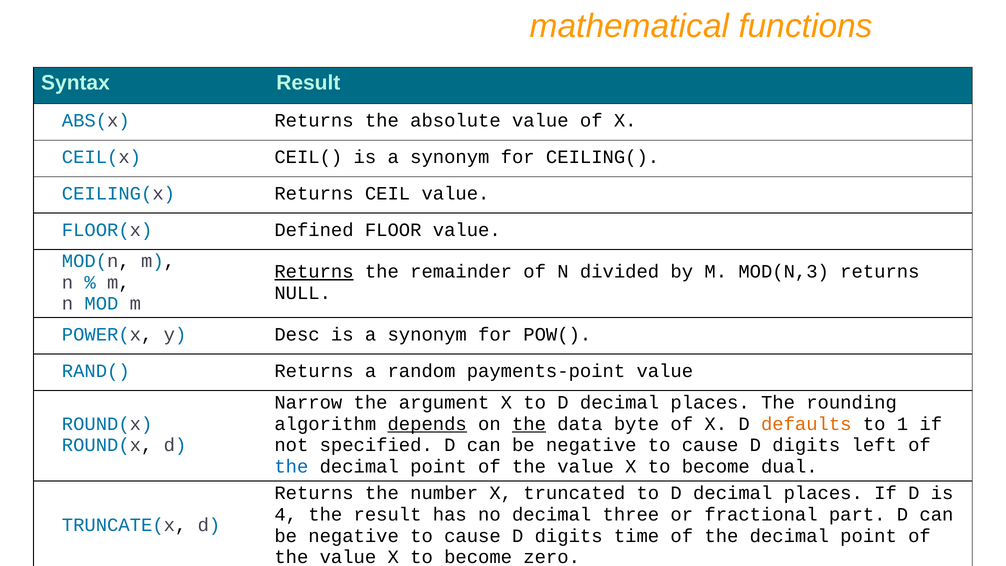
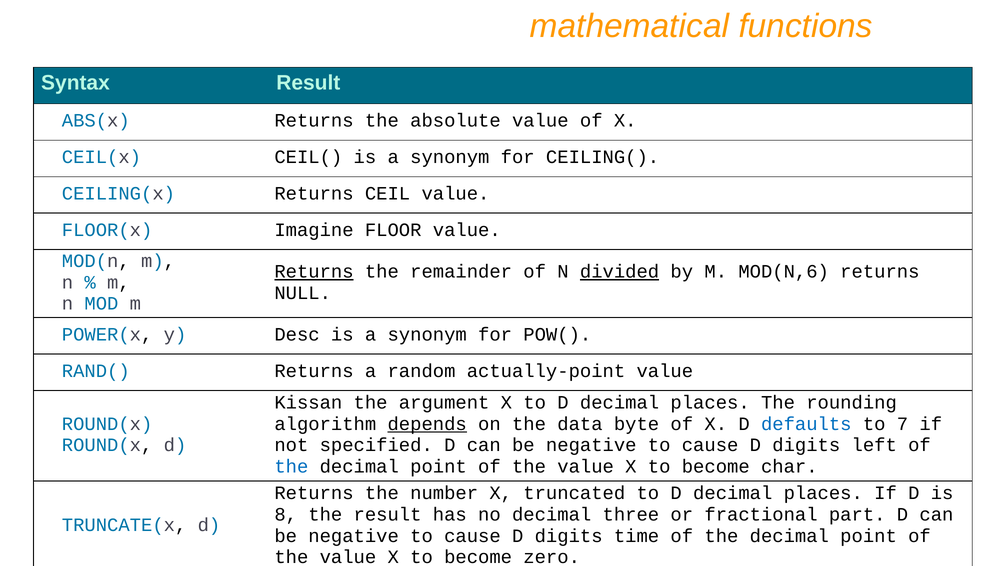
Defined: Defined -> Imagine
divided underline: none -> present
MOD(N,3: MOD(N,3 -> MOD(N,6
payments-point: payments-point -> actually-point
Narrow: Narrow -> Kissan
the at (529, 424) underline: present -> none
defaults colour: orange -> blue
1: 1 -> 7
dual: dual -> char
4: 4 -> 8
